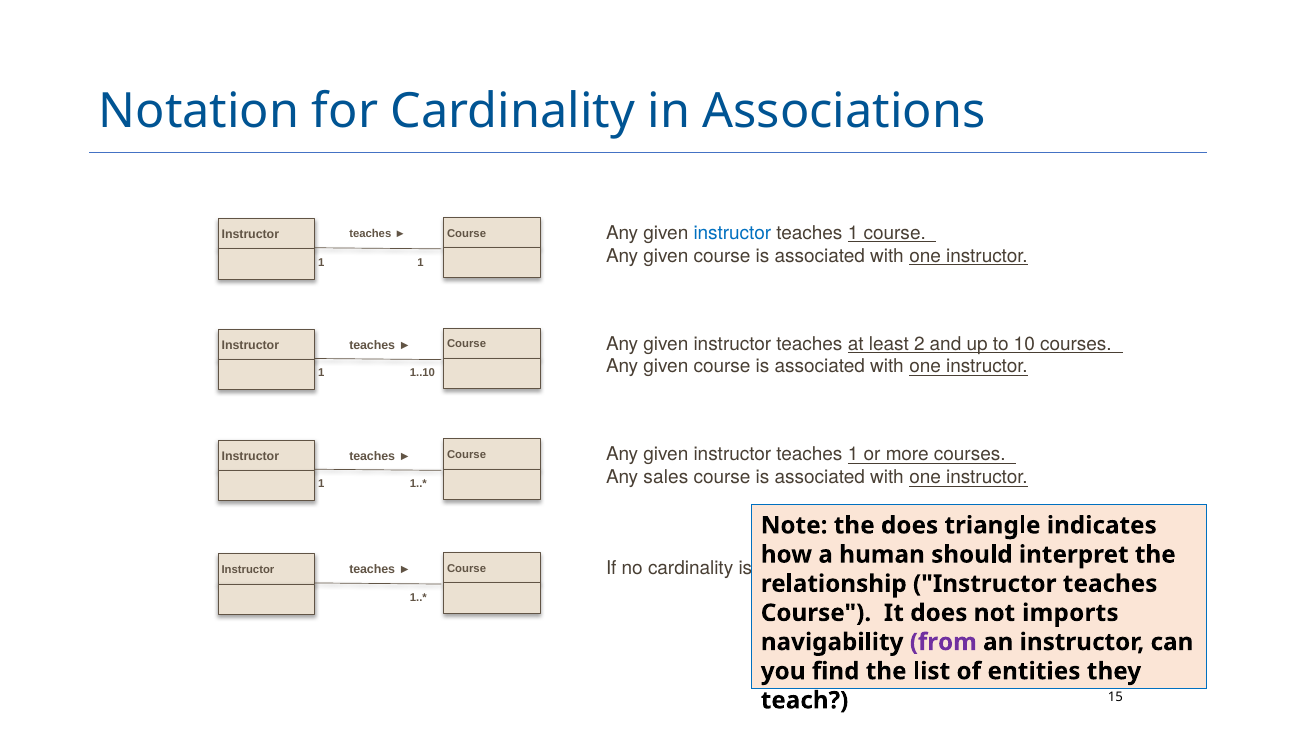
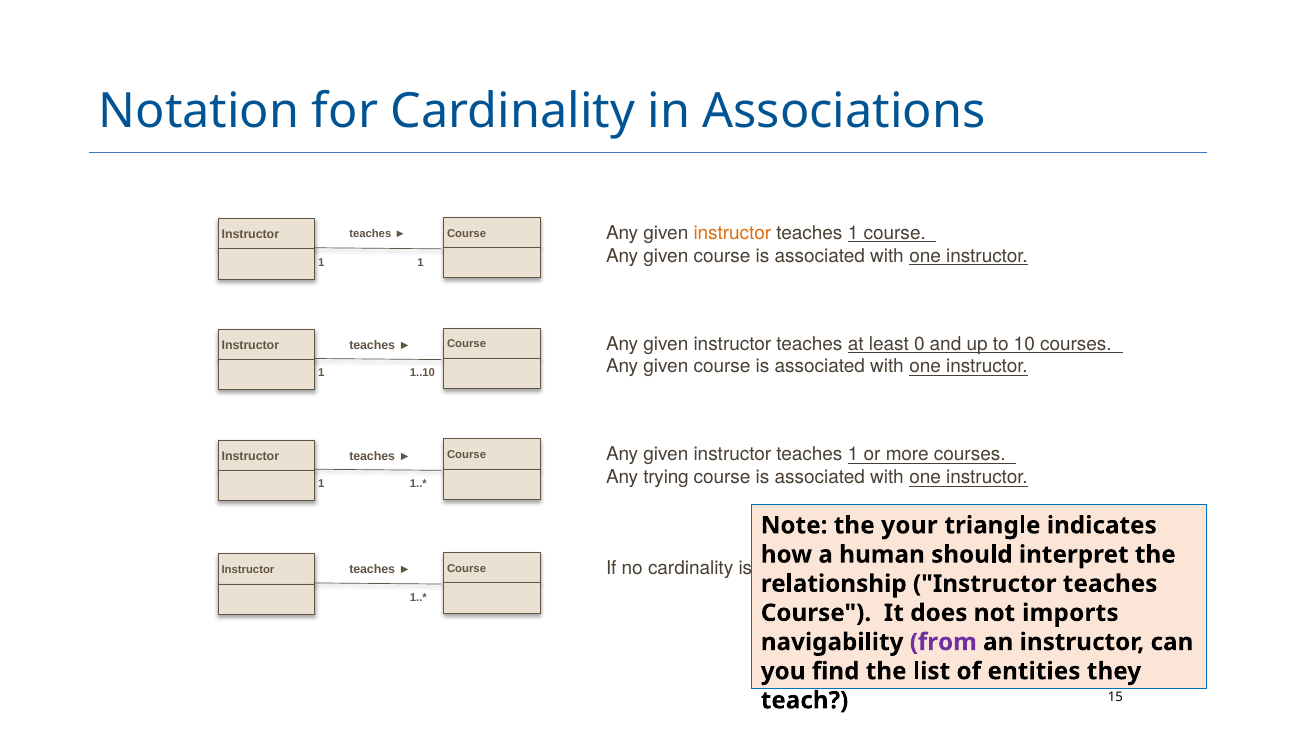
instructor at (732, 233) colour: blue -> orange
2: 2 -> 0
sales: sales -> trying
the does: does -> your
